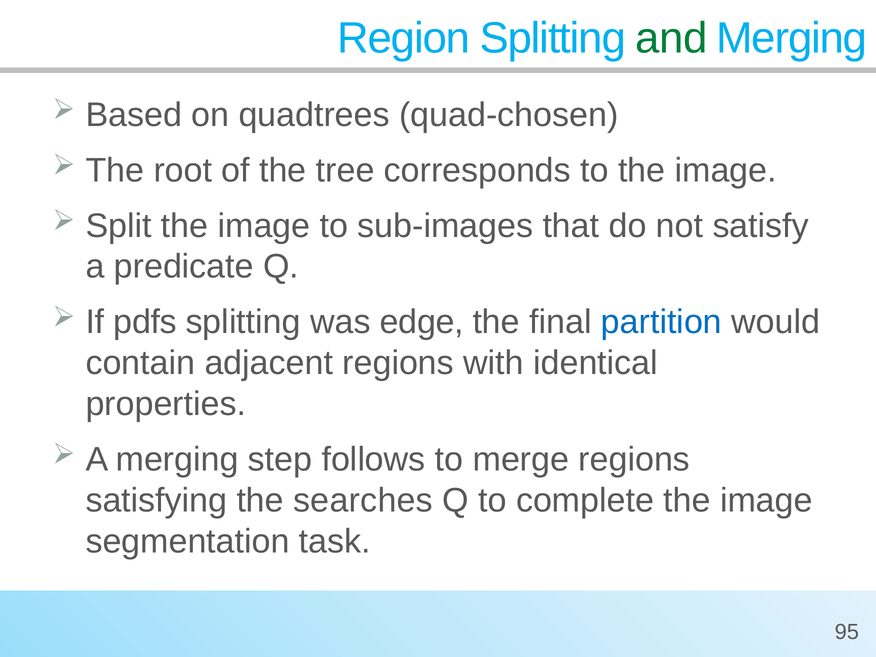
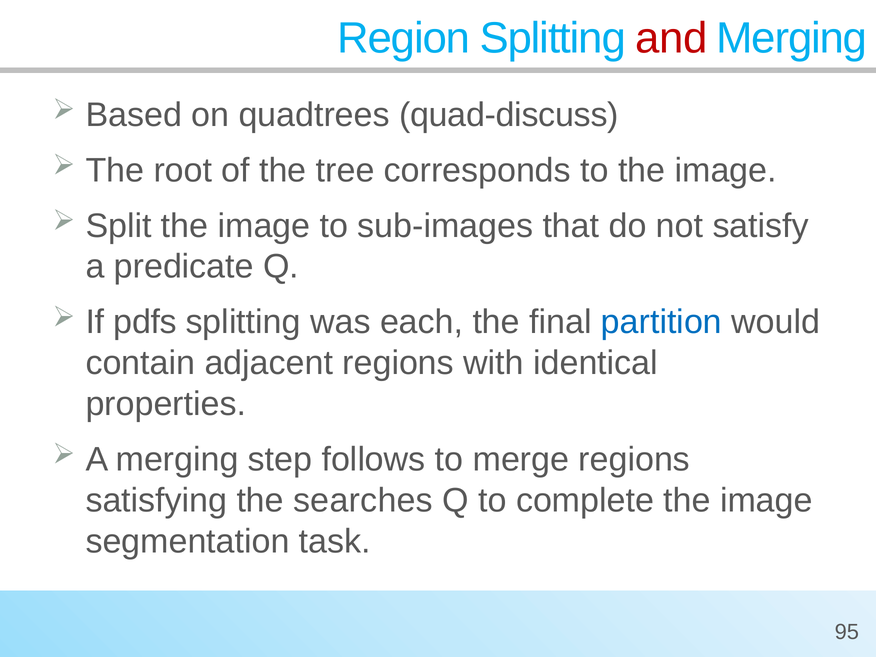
and colour: green -> red
quad-chosen: quad-chosen -> quad-discuss
edge: edge -> each
